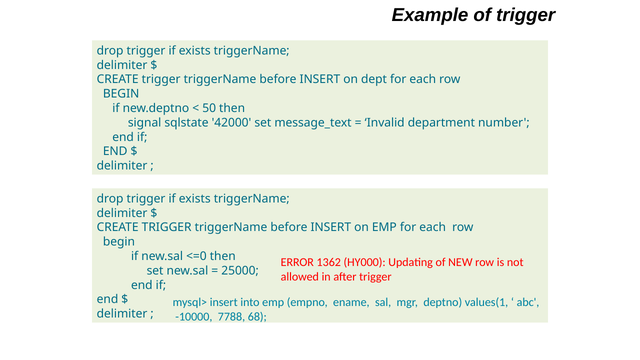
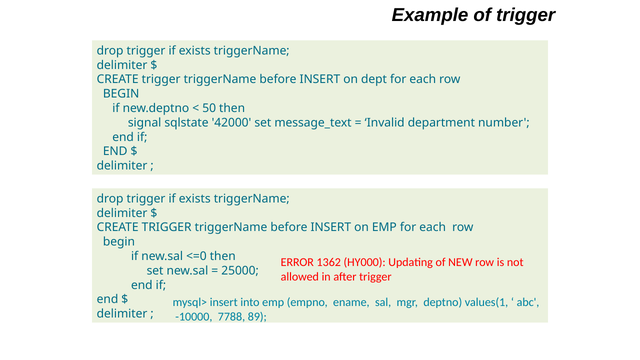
68: 68 -> 89
